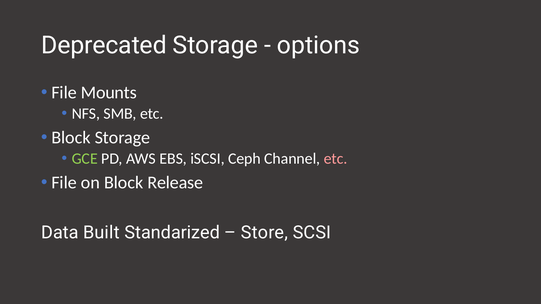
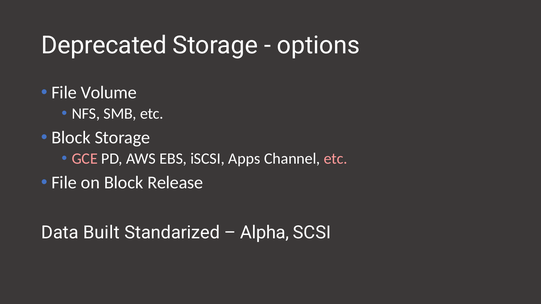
Mounts: Mounts -> Volume
GCE colour: light green -> pink
Ceph: Ceph -> Apps
Store: Store -> Alpha
